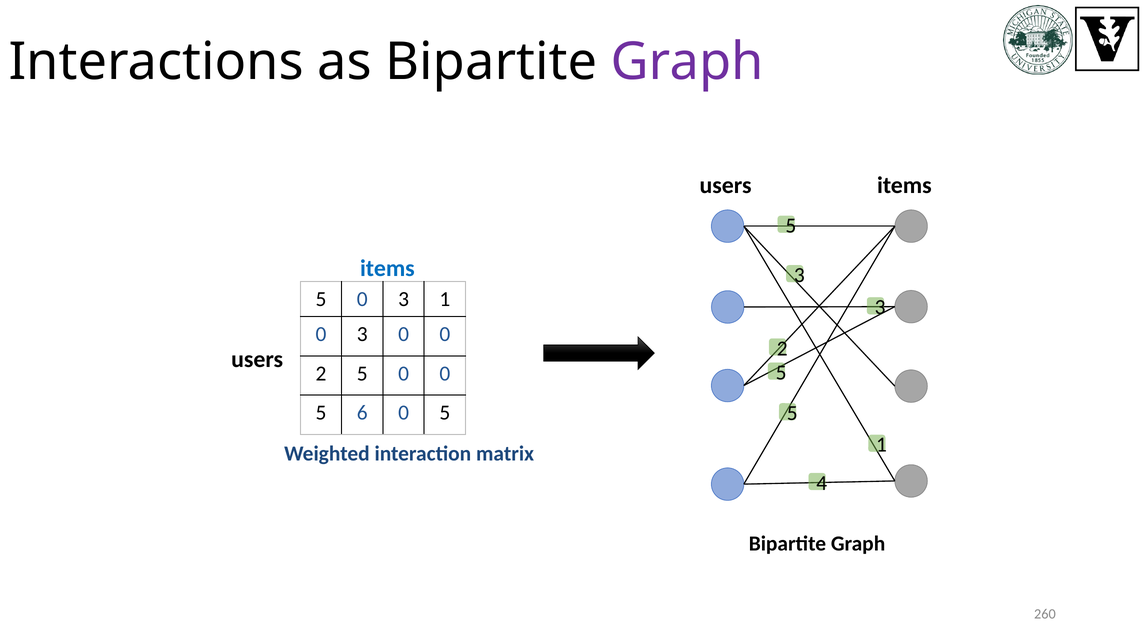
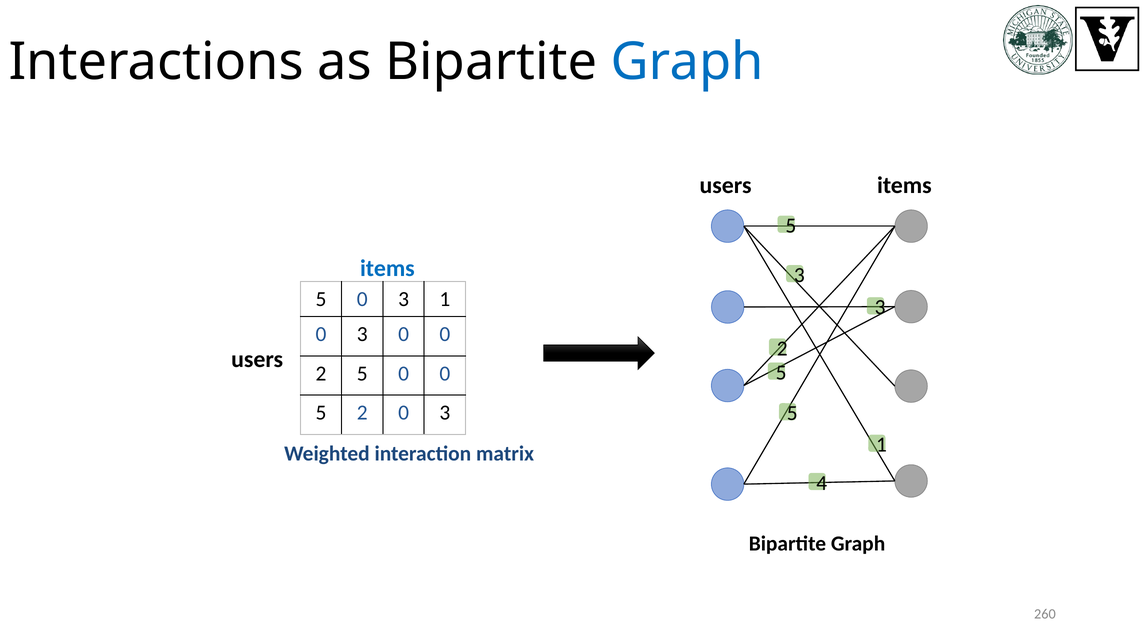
Graph at (687, 62) colour: purple -> blue
5 6: 6 -> 2
5 at (445, 413): 5 -> 3
